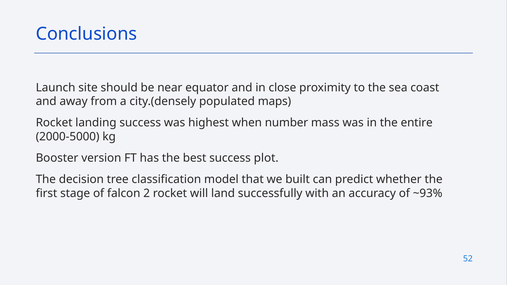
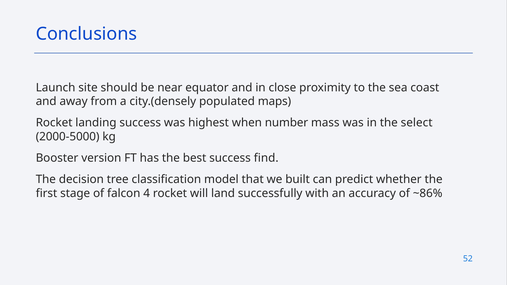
entire: entire -> select
plot: plot -> find
2: 2 -> 4
~93%: ~93% -> ~86%
